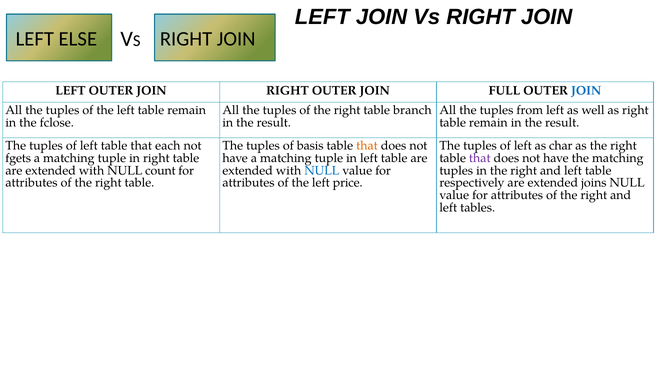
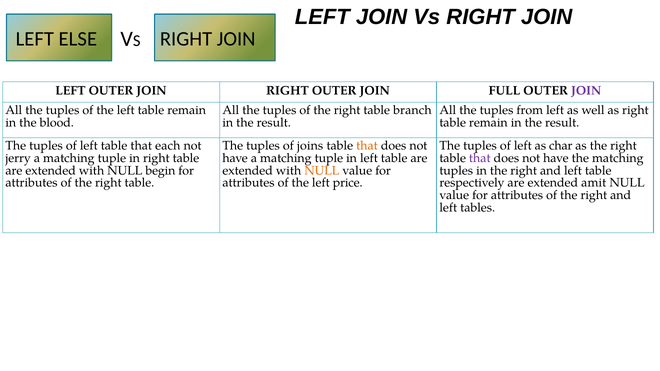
JOIN at (586, 91) colour: blue -> purple
fclose: fclose -> blood
basis: basis -> joins
fgets: fgets -> jerry
count: count -> begin
NULL at (322, 171) colour: blue -> orange
joins: joins -> amit
